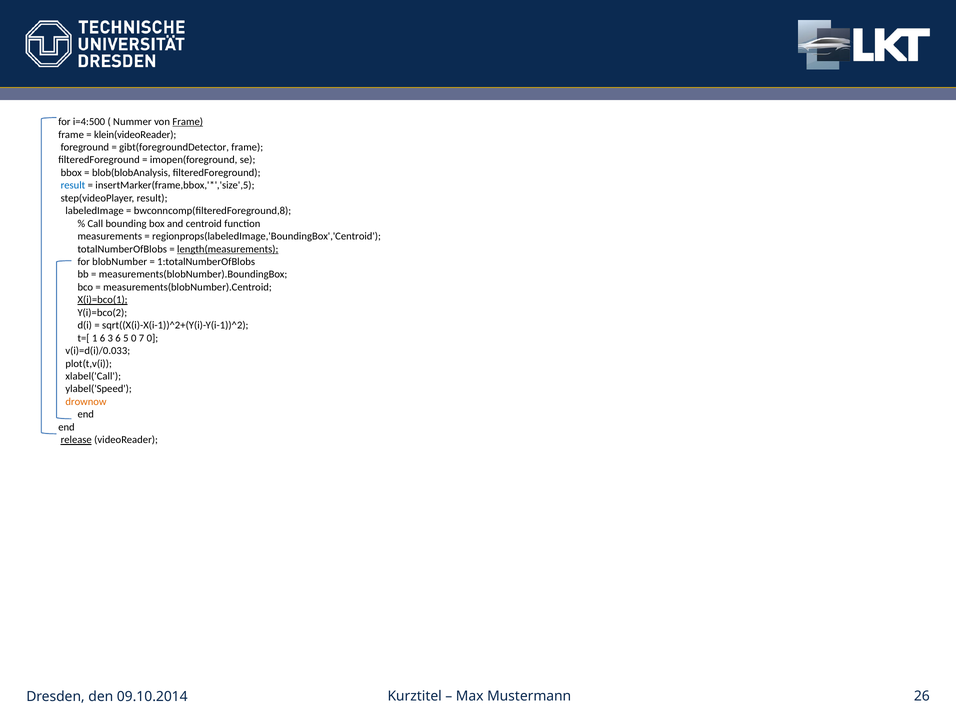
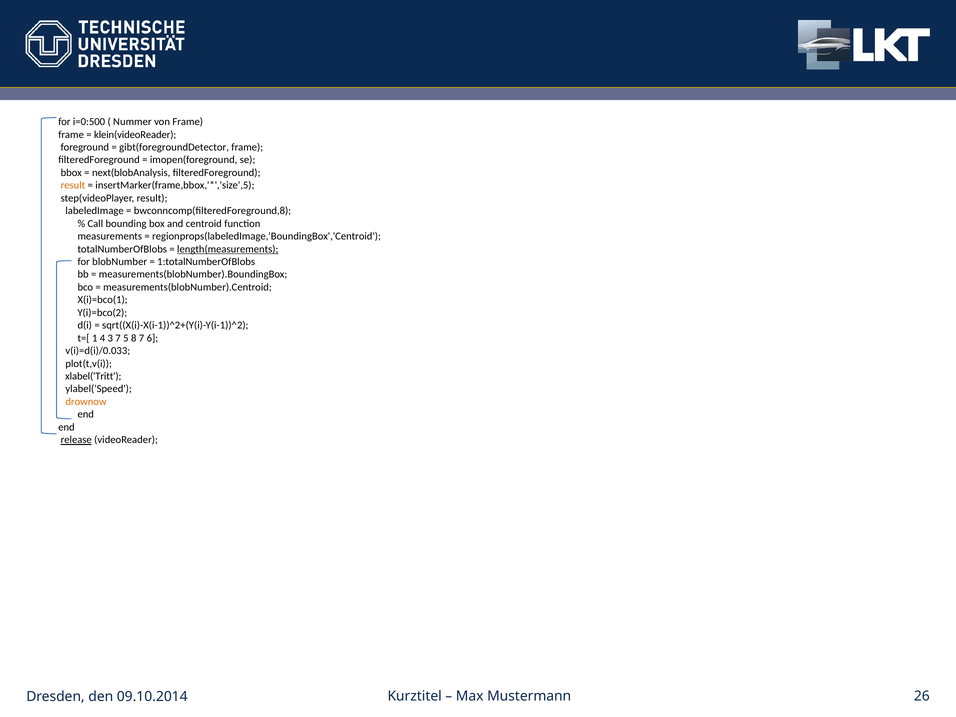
i=4:500: i=4:500 -> i=0:500
Frame at (188, 122) underline: present -> none
blob(blobAnalysis: blob(blobAnalysis -> next(blobAnalysis
result at (73, 185) colour: blue -> orange
X(i)=bco(1 underline: present -> none
1 6: 6 -> 4
3 6: 6 -> 7
5 0: 0 -> 8
7 0: 0 -> 6
xlabel('Call: xlabel('Call -> xlabel('Tritt
